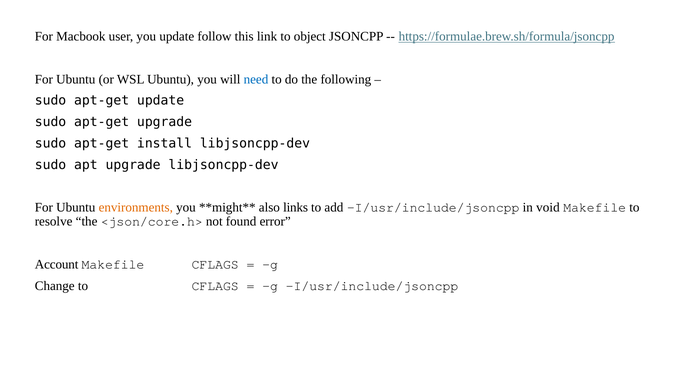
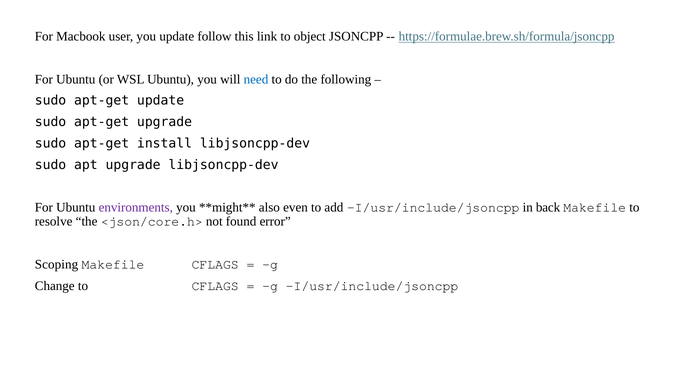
environments colour: orange -> purple
links: links -> even
void: void -> back
Account: Account -> Scoping
